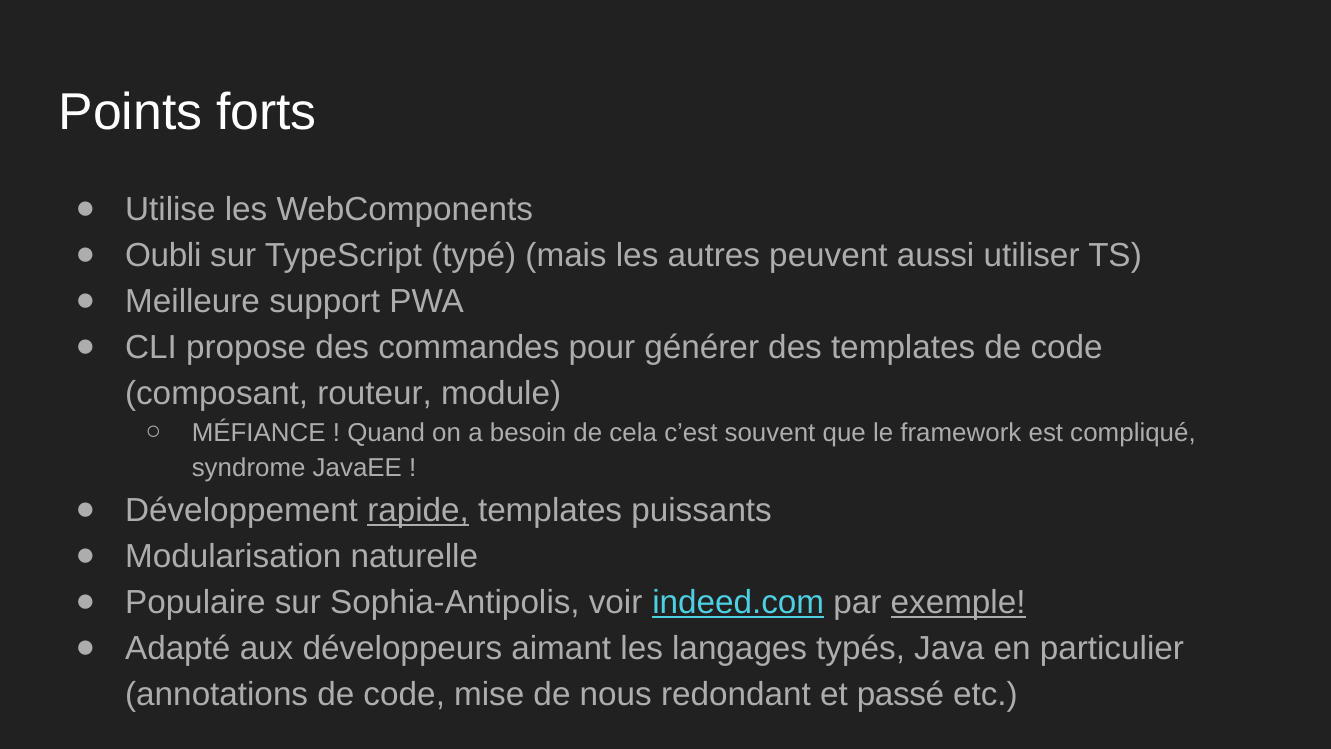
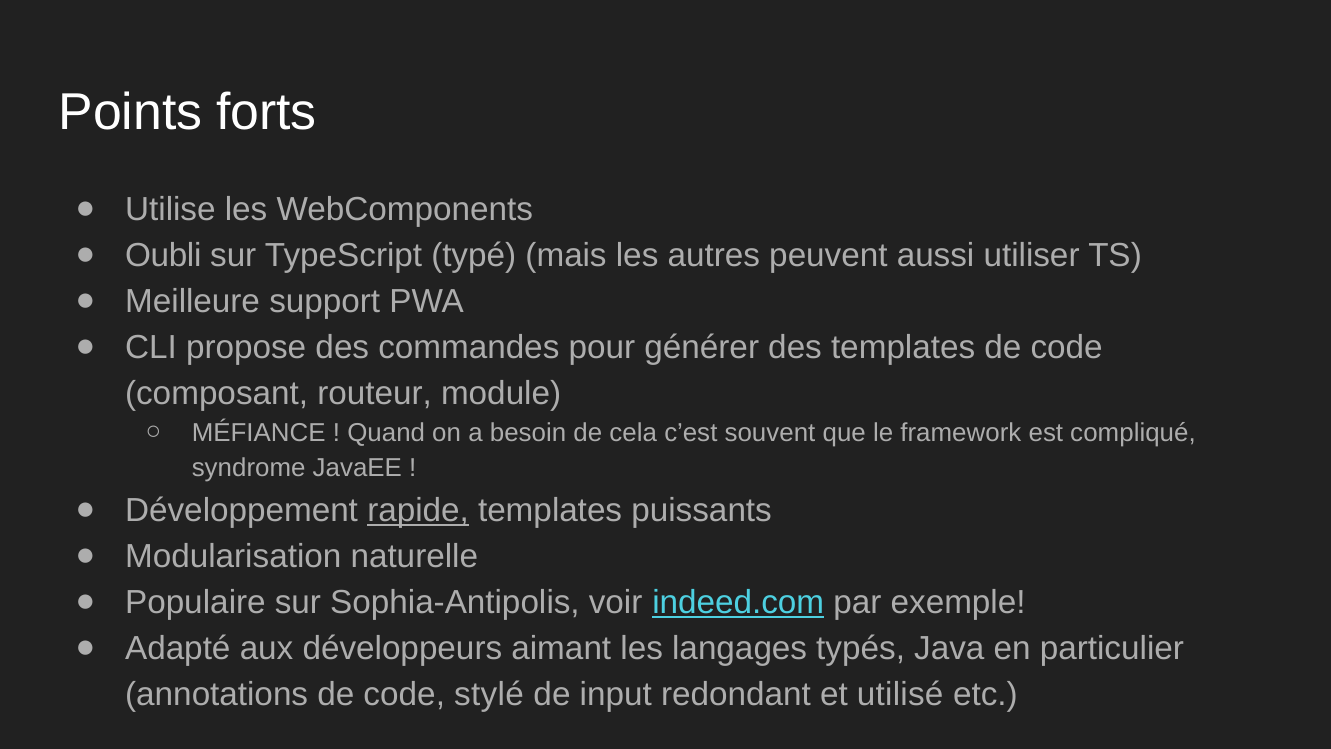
exemple underline: present -> none
mise: mise -> stylé
nous: nous -> input
passé: passé -> utilisé
